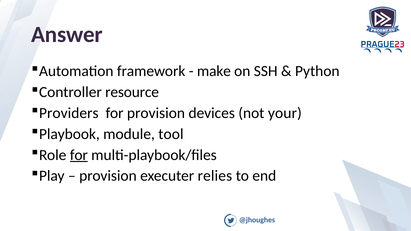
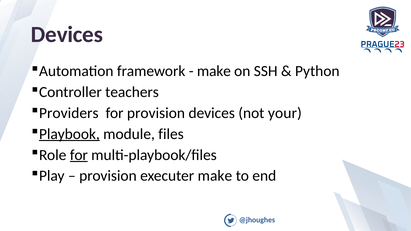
Answer at (67, 35): Answer -> Devices
resource: resource -> teachers
Playbook underline: none -> present
tool: tool -> files
executer relies: relies -> make
